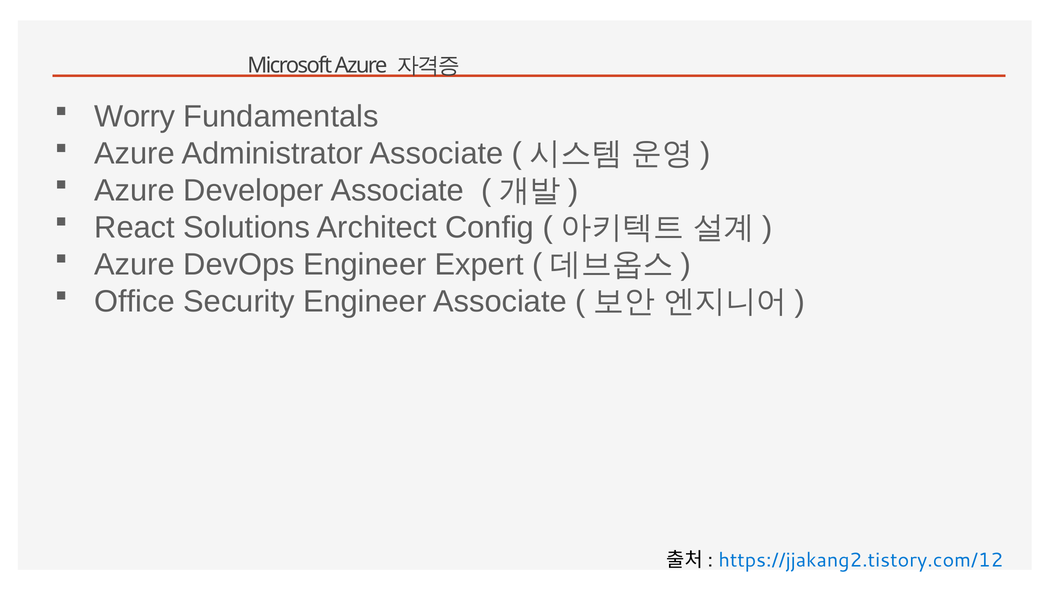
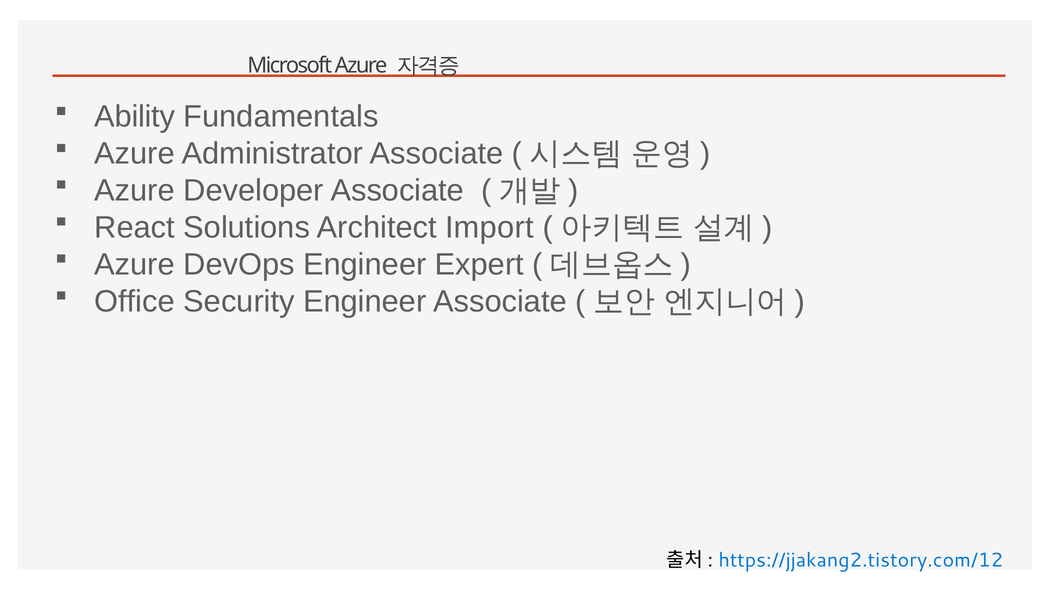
Worry: Worry -> Ability
Config: Config -> Import
